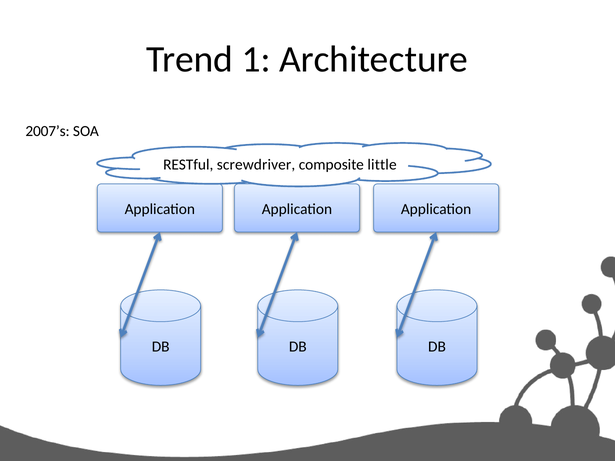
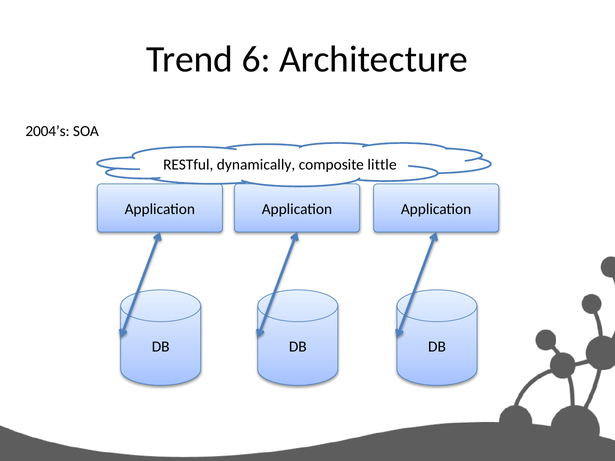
1: 1 -> 6
2007’s: 2007’s -> 2004’s
screwdriver: screwdriver -> dynamically
